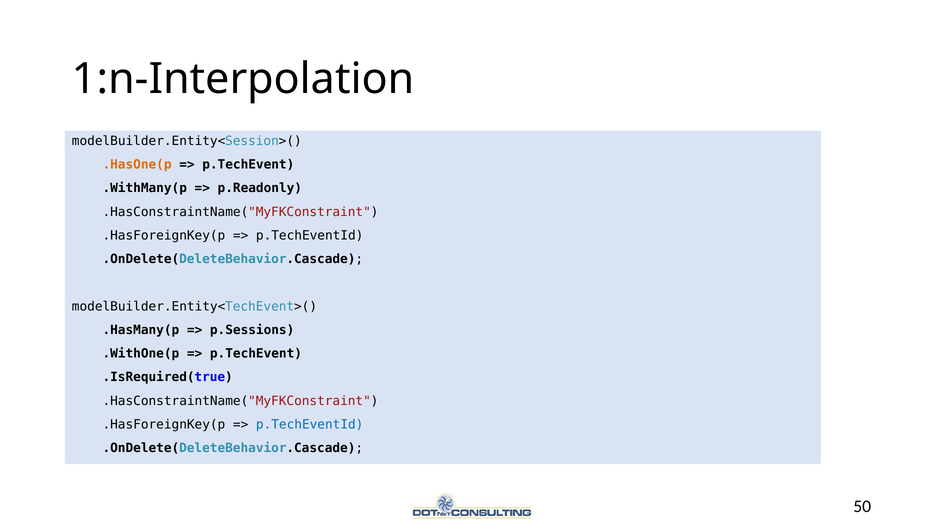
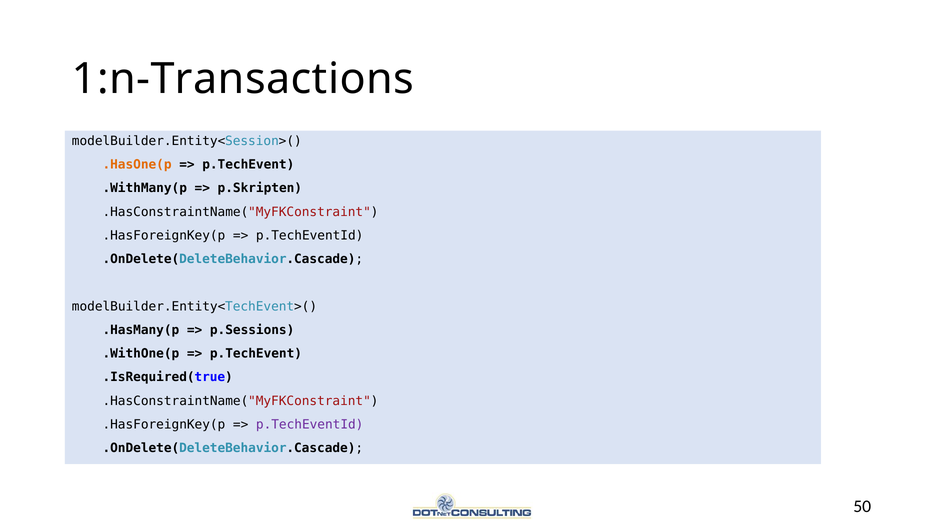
1:n-Interpolation: 1:n-Interpolation -> 1:n-Transactions
p.Readonly: p.Readonly -> p.Skripten
p.TechEventId at (310, 425) colour: blue -> purple
